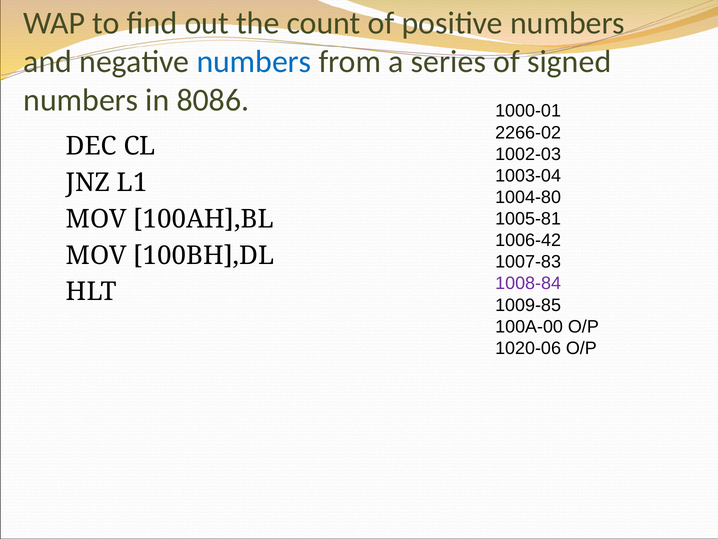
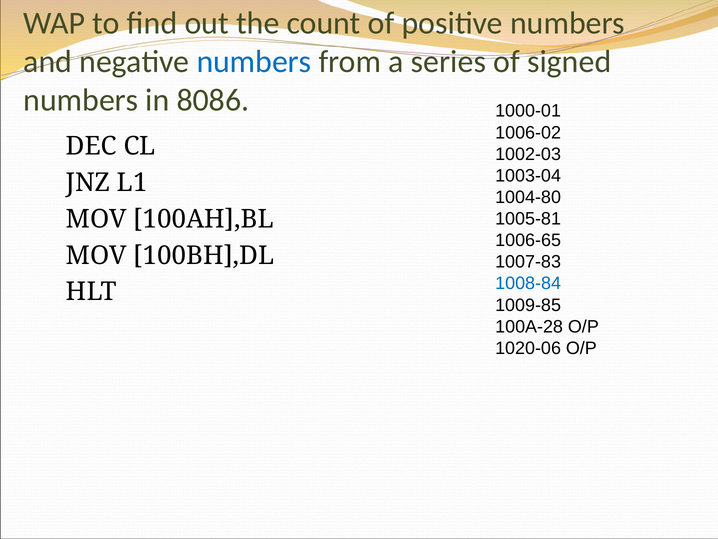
2266-02: 2266-02 -> 1006-02
1006-42: 1006-42 -> 1006-65
1008-84 colour: purple -> blue
100A-00: 100A-00 -> 100A-28
